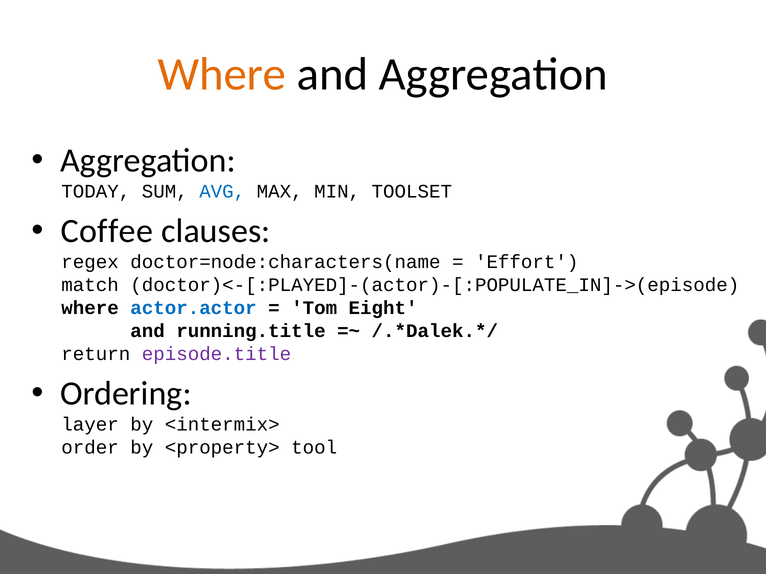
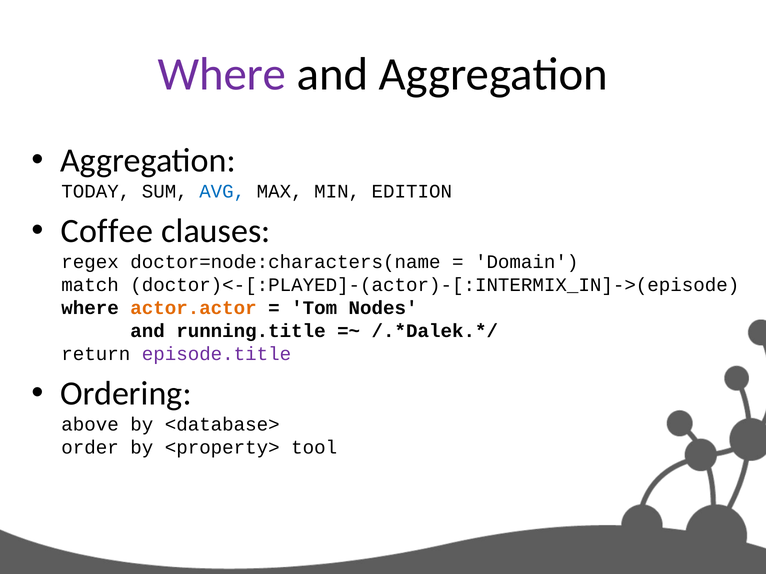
Where at (222, 74) colour: orange -> purple
TOOLSET: TOOLSET -> EDITION
Effort: Effort -> Domain
doctor)<-[:PLAYED]-(actor)-[:POPULATE_IN]->(episode: doctor)<-[:PLAYED]-(actor)-[:POPULATE_IN]->(episode -> doctor)<-[:PLAYED]-(actor)-[:INTERMIX_IN]->(episode
actor.actor colour: blue -> orange
Eight: Eight -> Nodes
layer: layer -> above
<intermix>: <intermix> -> <database>
